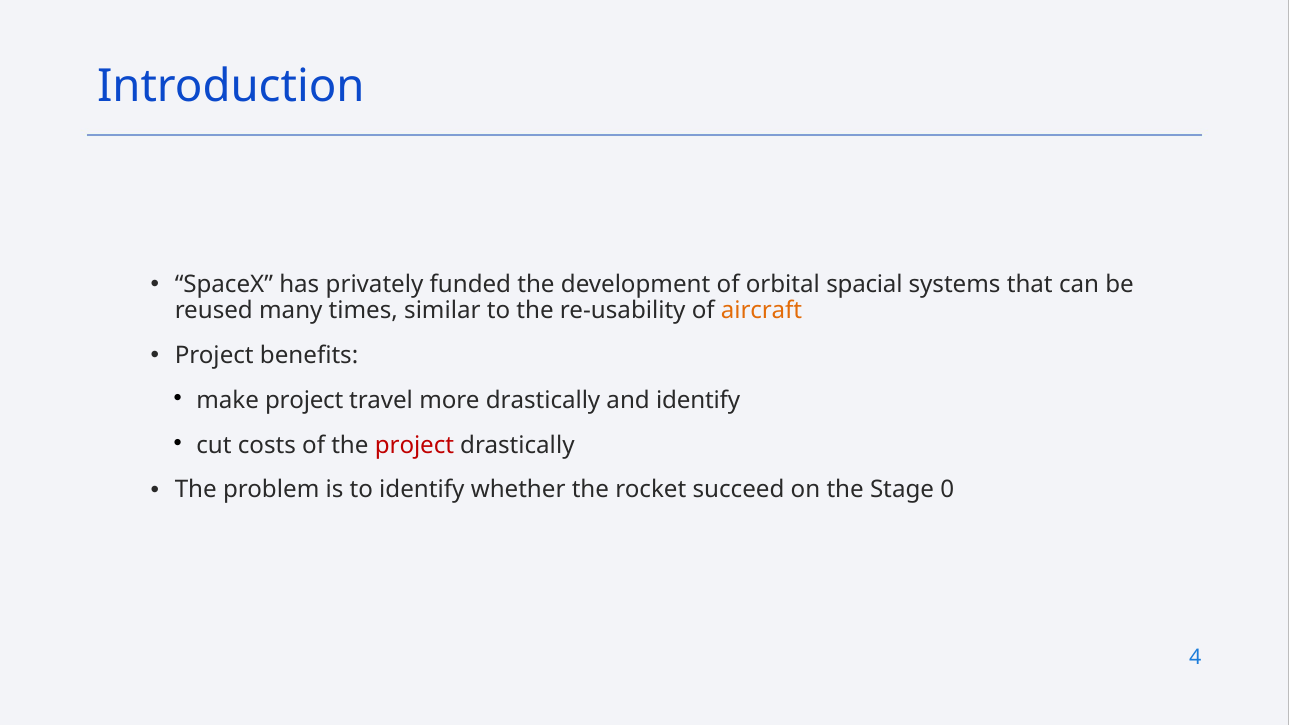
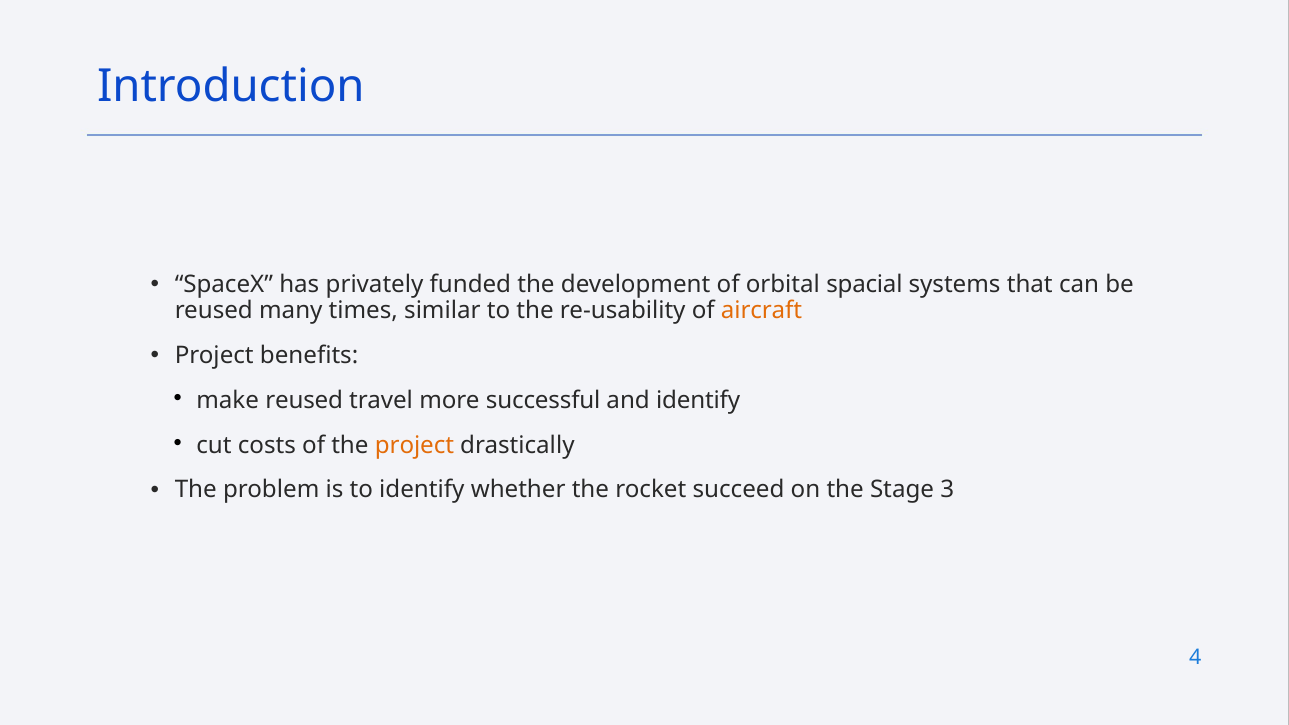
make project: project -> reused
more drastically: drastically -> successful
project at (414, 445) colour: red -> orange
0: 0 -> 3
